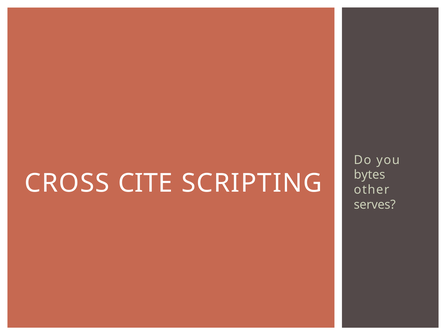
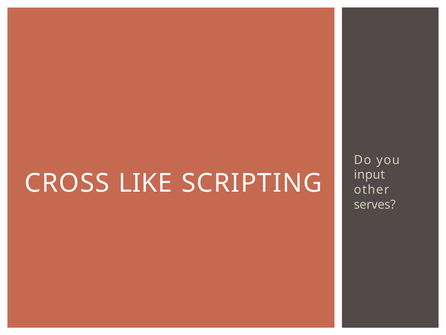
bytes: bytes -> input
CITE: CITE -> LIKE
